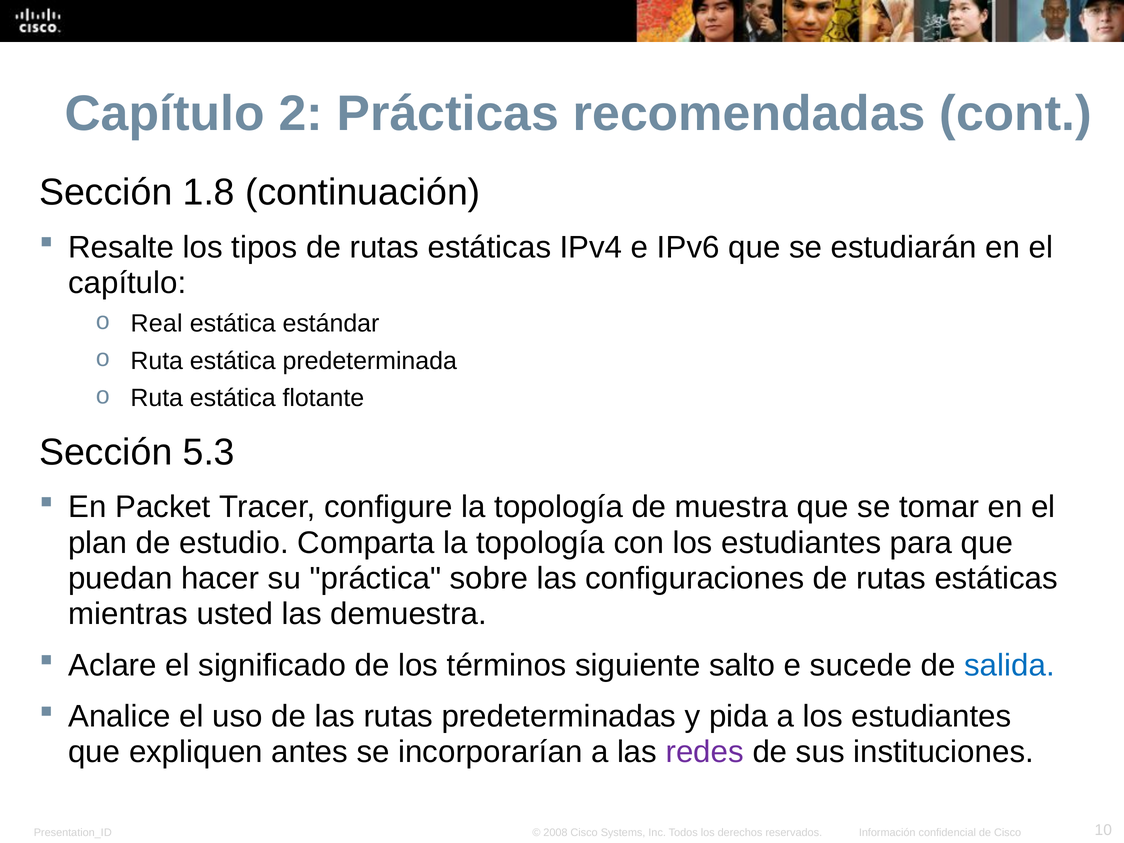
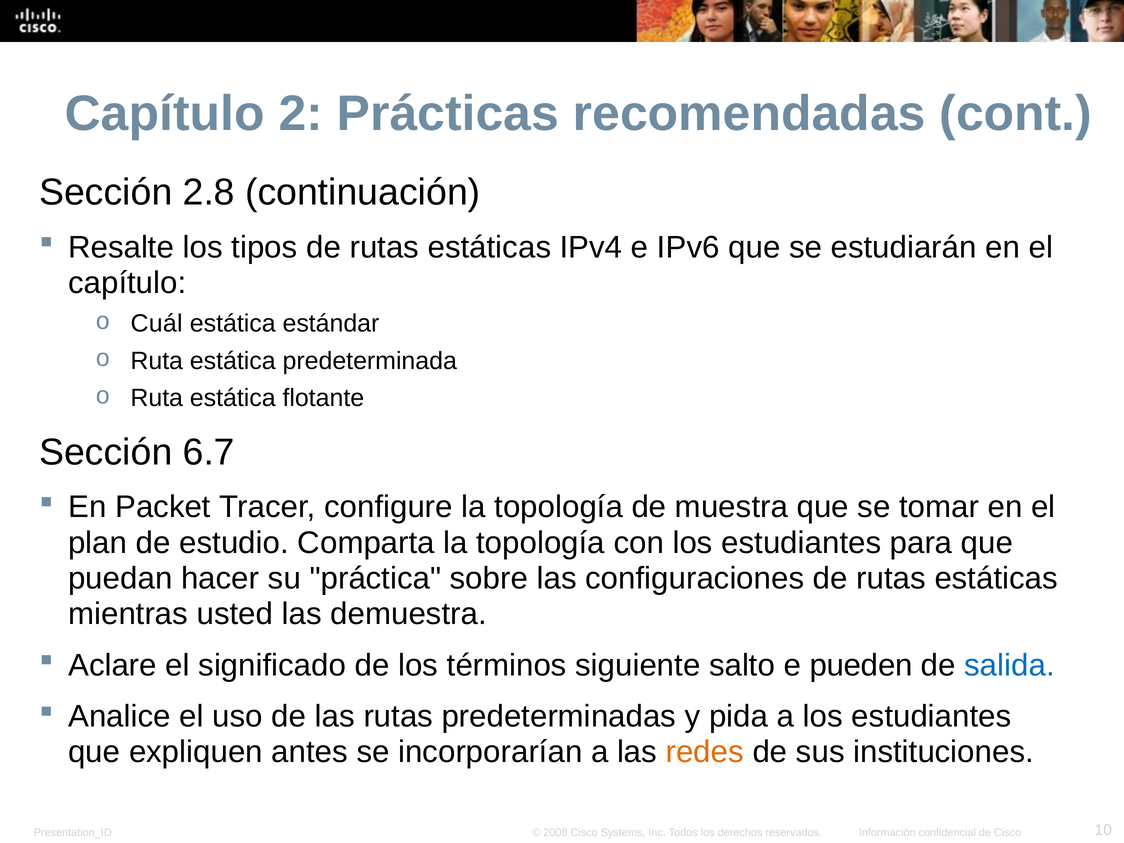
1.8: 1.8 -> 2.8
Real: Real -> Cuál
5.3: 5.3 -> 6.7
sucede: sucede -> pueden
redes colour: purple -> orange
